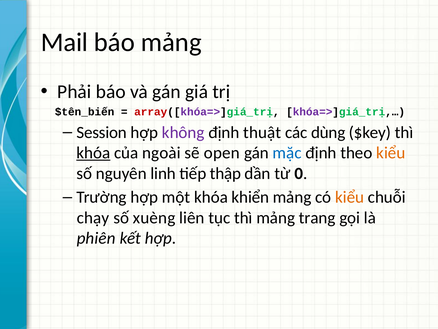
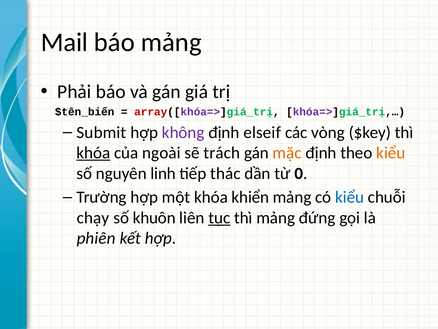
Session: Session -> Submit
thuật: thuật -> elseif
dùng: dùng -> vòng
open: open -> trách
mặc colour: blue -> orange
thập: thập -> thác
kiểu at (350, 197) colour: orange -> blue
xuèng: xuèng -> khuôn
tục underline: none -> present
trang: trang -> đứng
